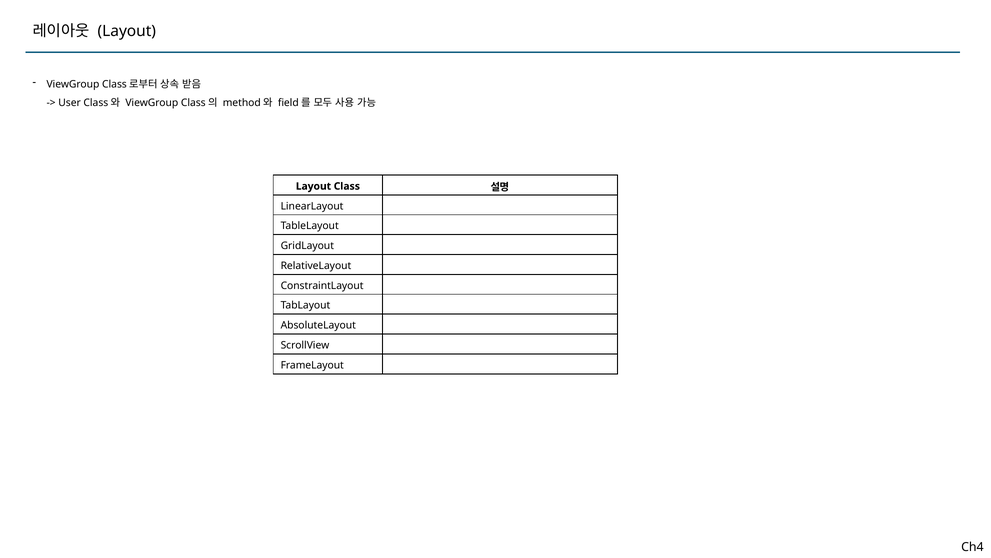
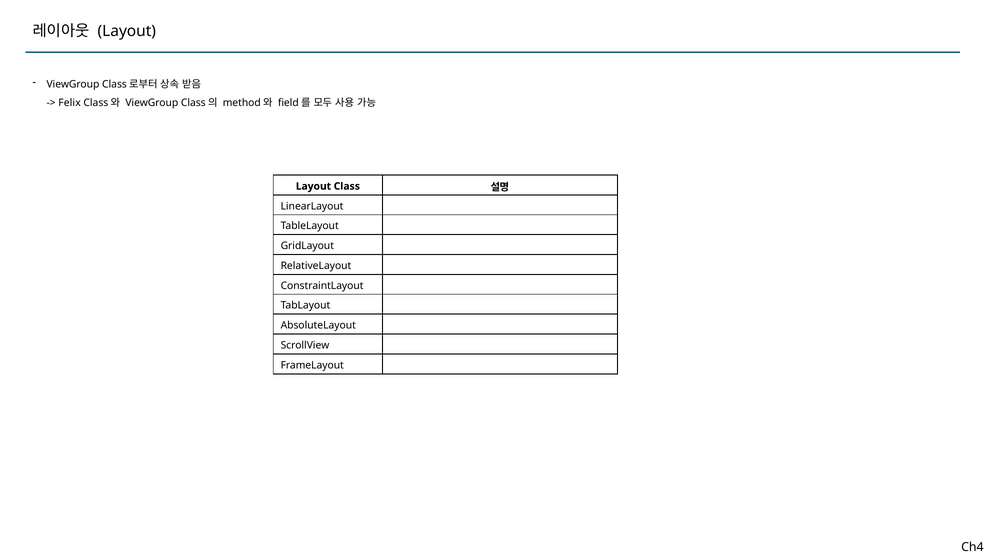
User: User -> Felix
